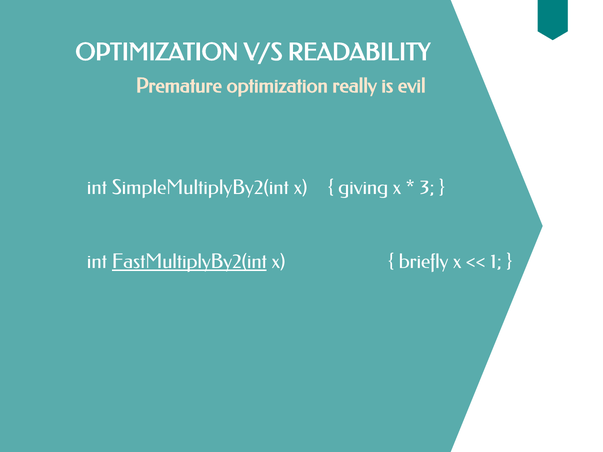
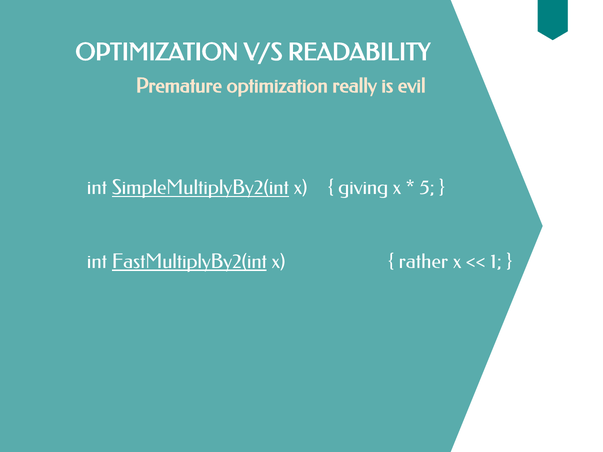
SimpleMultiplyBy2(int underline: none -> present
3: 3 -> 5
briefly: briefly -> rather
